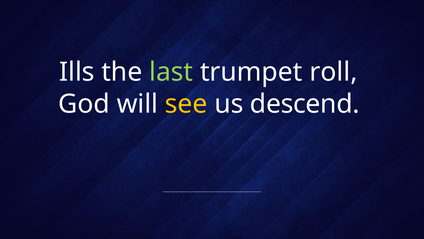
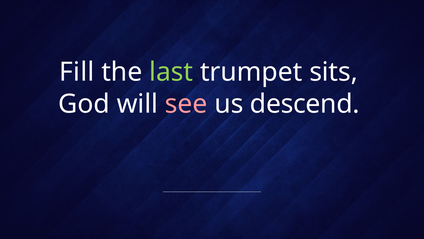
Ills: Ills -> Fill
roll: roll -> sits
see colour: yellow -> pink
